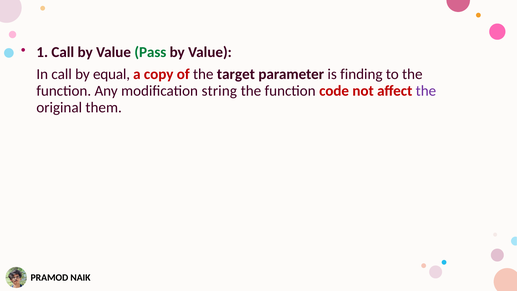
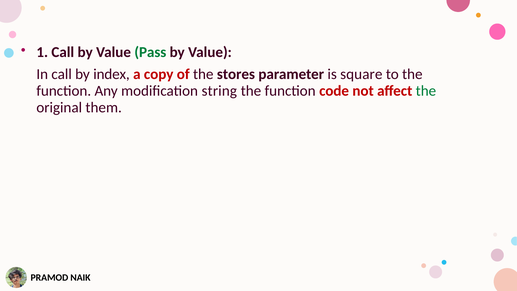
equal: equal -> index
target: target -> stores
finding: finding -> square
the at (426, 91) colour: purple -> green
